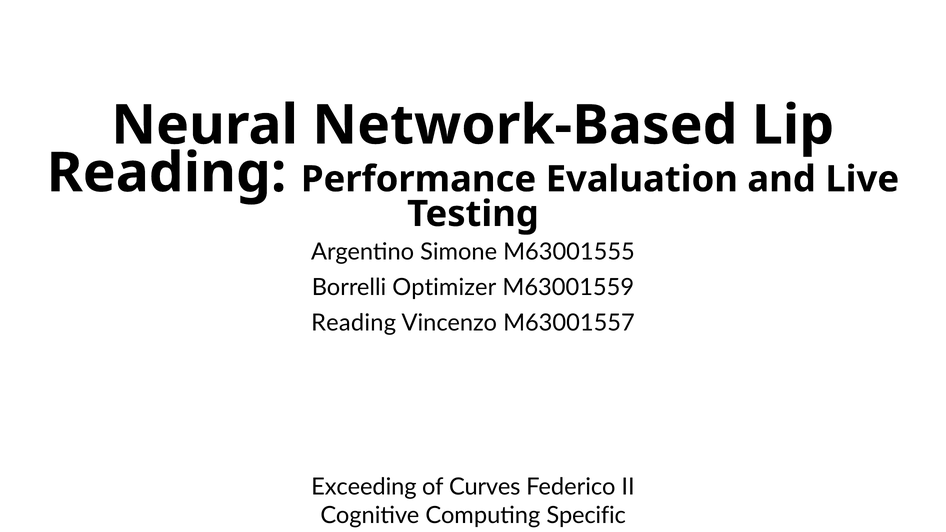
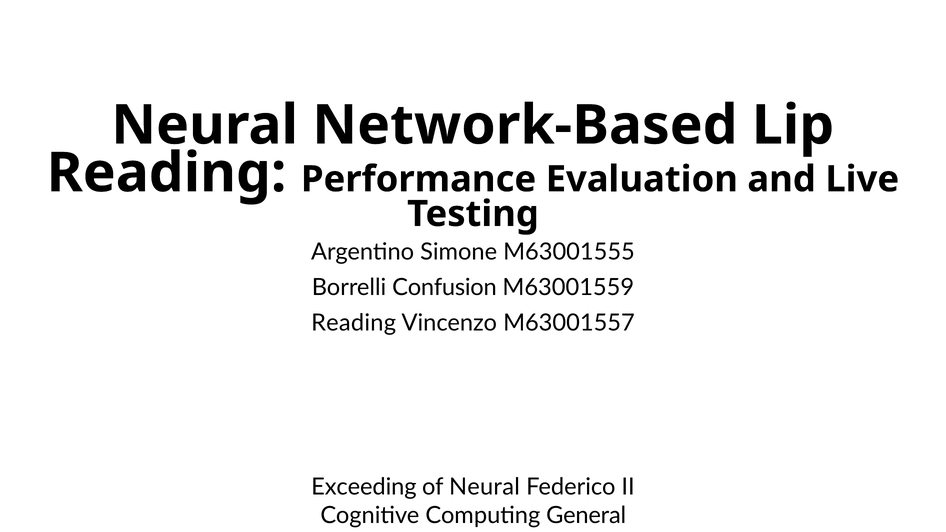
Optimizer: Optimizer -> Confusion
of Curves: Curves -> Neural
Specific: Specific -> General
